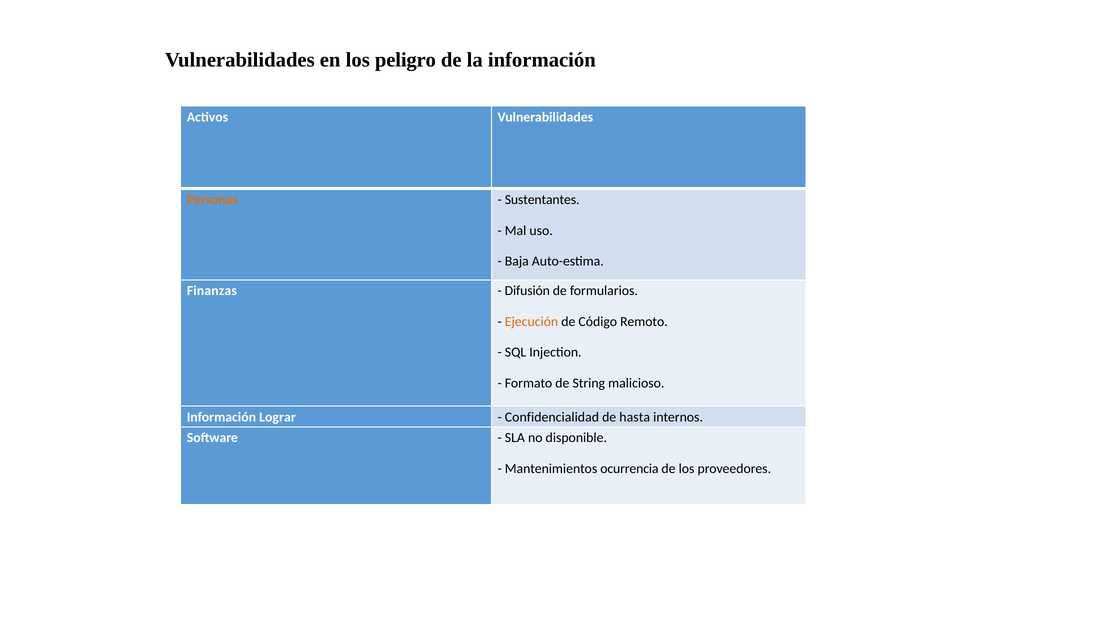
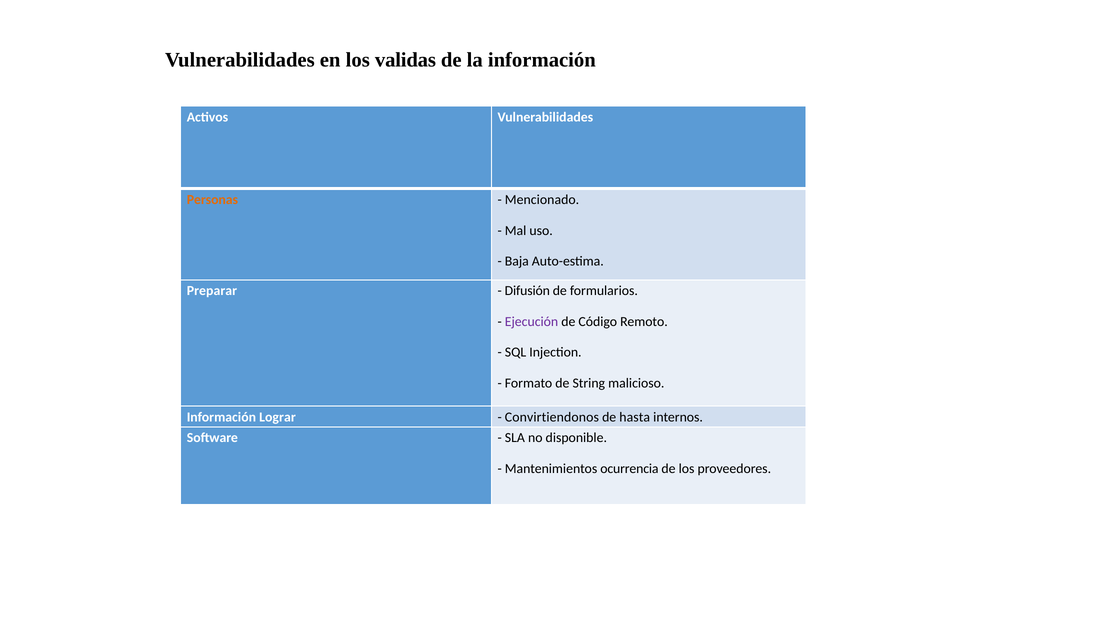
peligro: peligro -> validas
Sustentantes: Sustentantes -> Mencionado
Finanzas: Finanzas -> Preparar
Ejecución colour: orange -> purple
Confidencialidad: Confidencialidad -> Convirtiendonos
